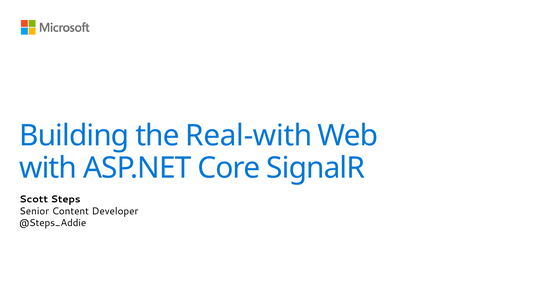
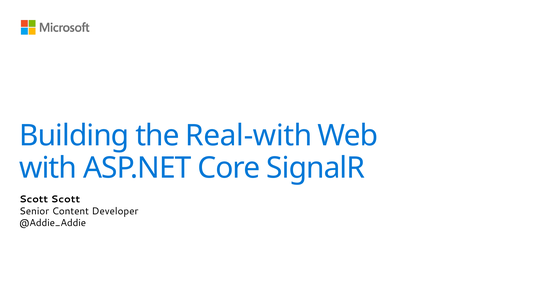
Scott Steps: Steps -> Scott
@Steps_Addie: @Steps_Addie -> @Addie_Addie
